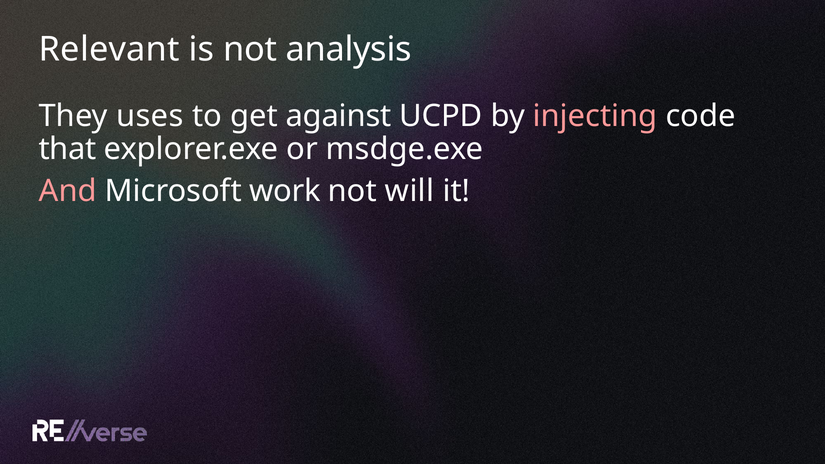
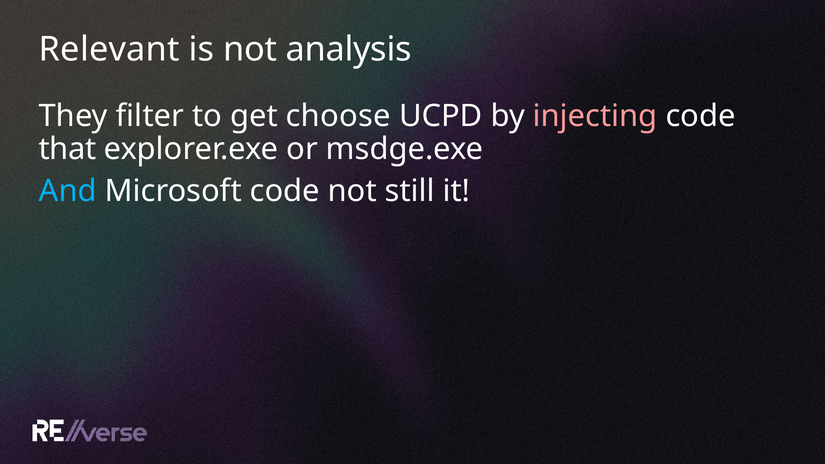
uses: uses -> filter
against: against -> choose
And colour: pink -> light blue
Microsoft work: work -> code
will: will -> still
